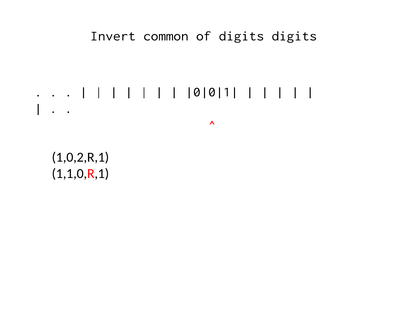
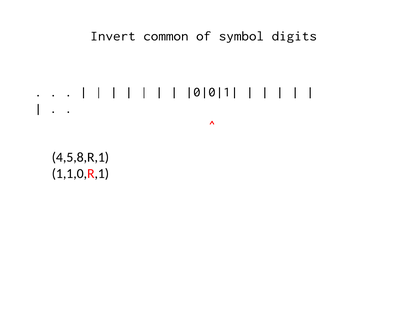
of digits: digits -> symbol
1,0,2,R,1: 1,0,2,R,1 -> 4,5,8,R,1
